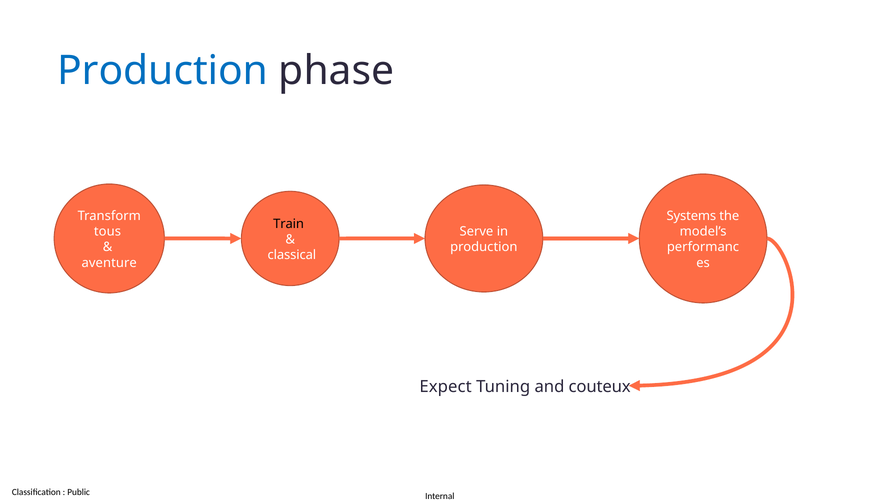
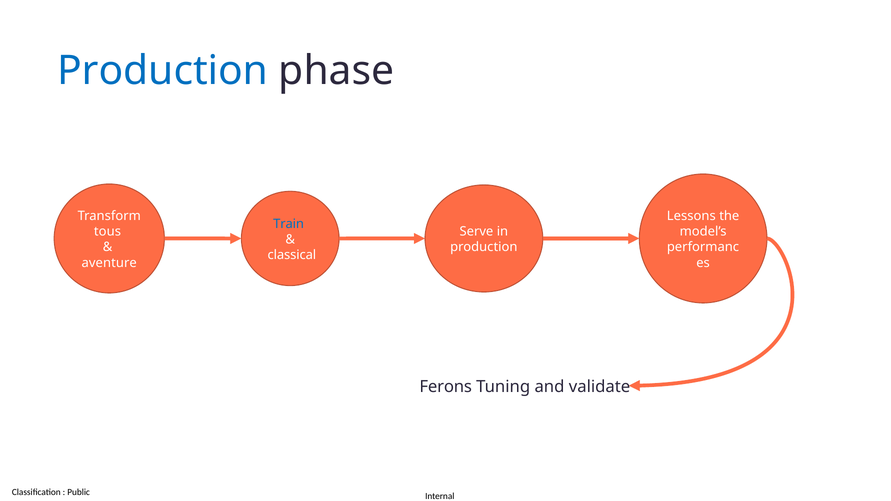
Systems: Systems -> Lessons
Train colour: black -> blue
Expect: Expect -> Ferons
couteux: couteux -> validate
